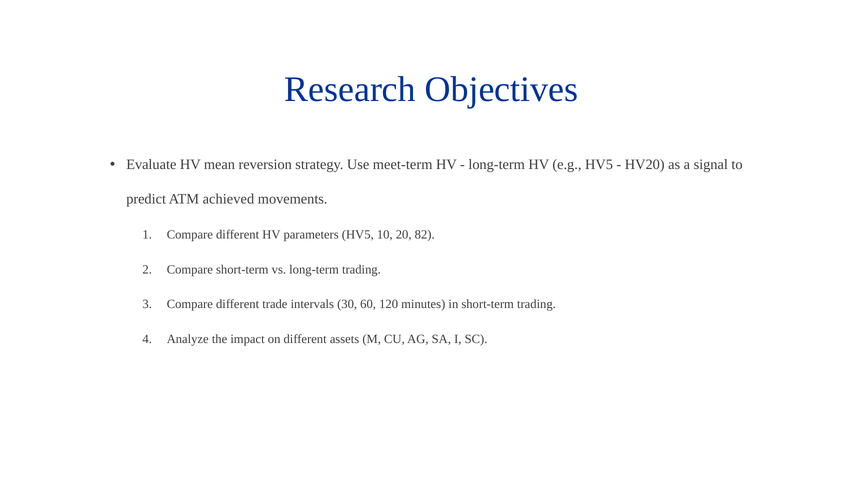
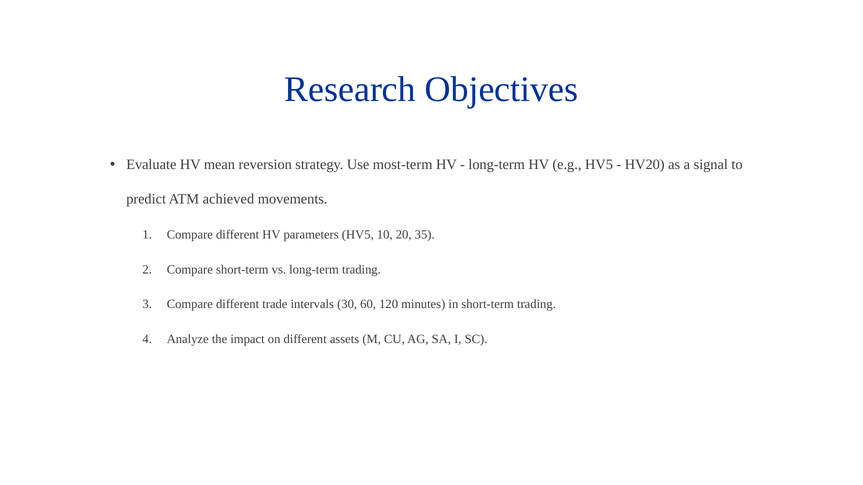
meet-term: meet-term -> most-term
82: 82 -> 35
